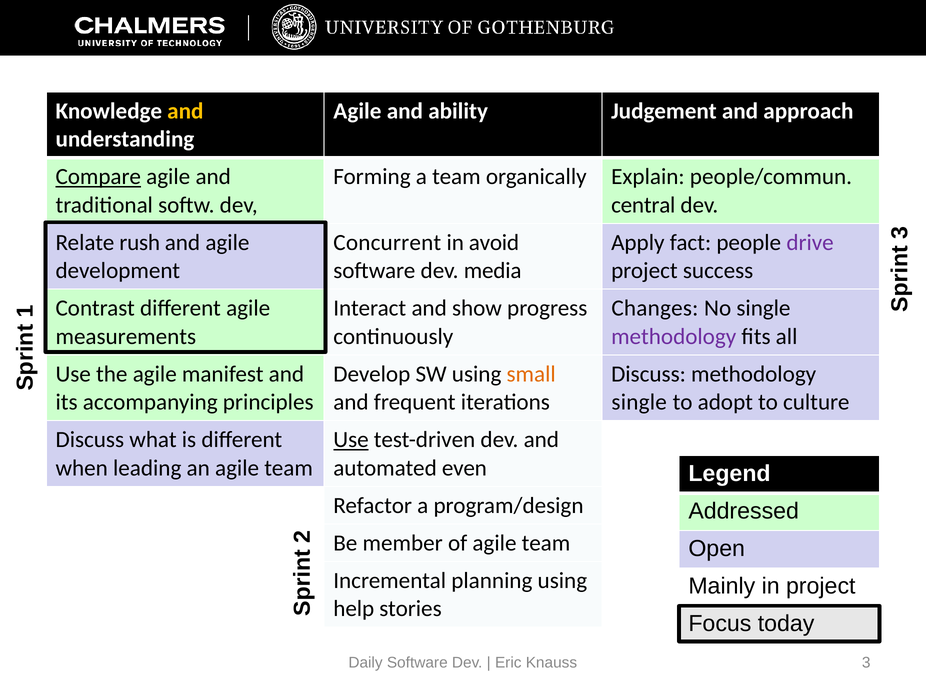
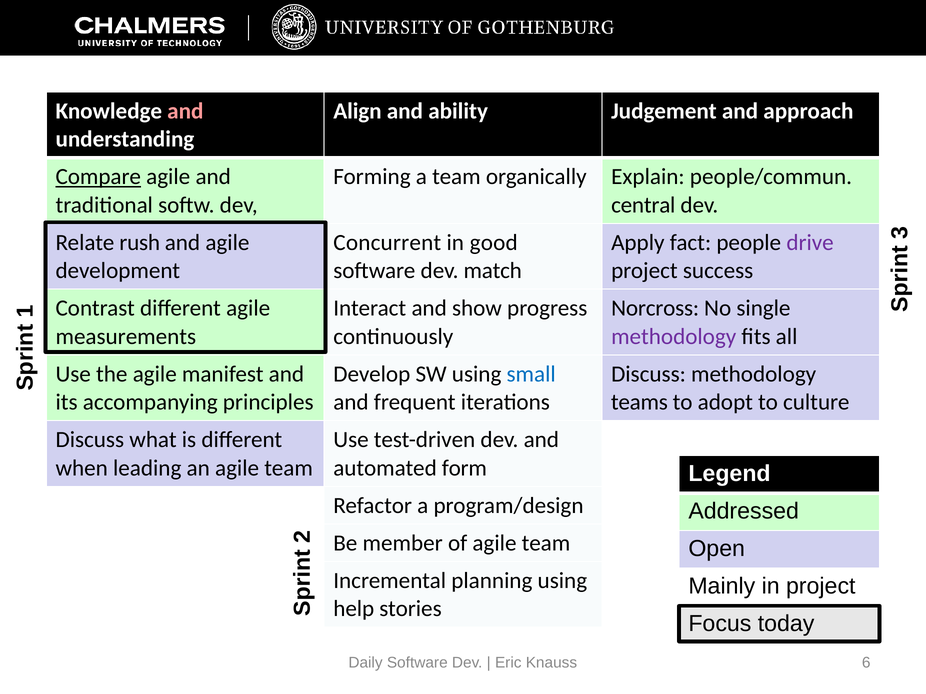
and at (185, 111) colour: yellow -> pink
Agile at (357, 111): Agile -> Align
avoid: avoid -> good
media: media -> match
Changes: Changes -> Norcross
small colour: orange -> blue
single at (639, 402): single -> teams
Use at (351, 440) underline: present -> none
even: even -> form
Knauss 3: 3 -> 6
